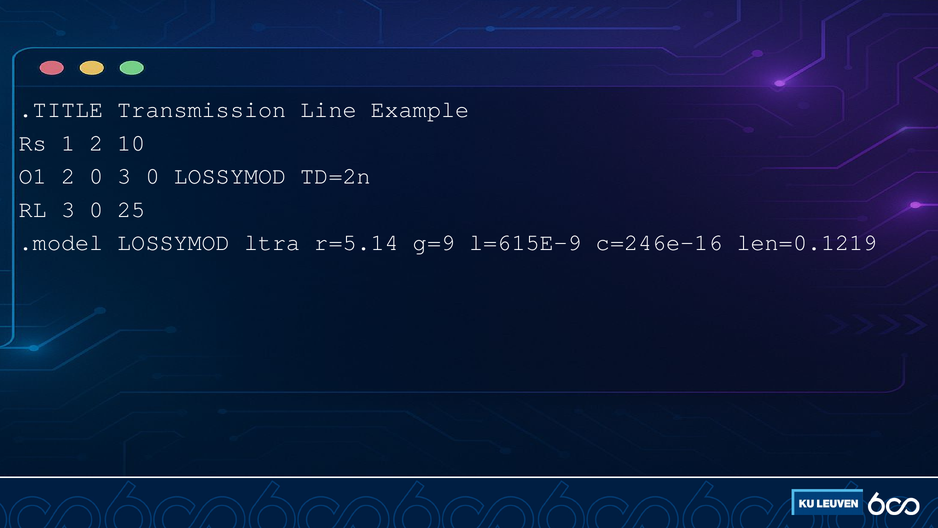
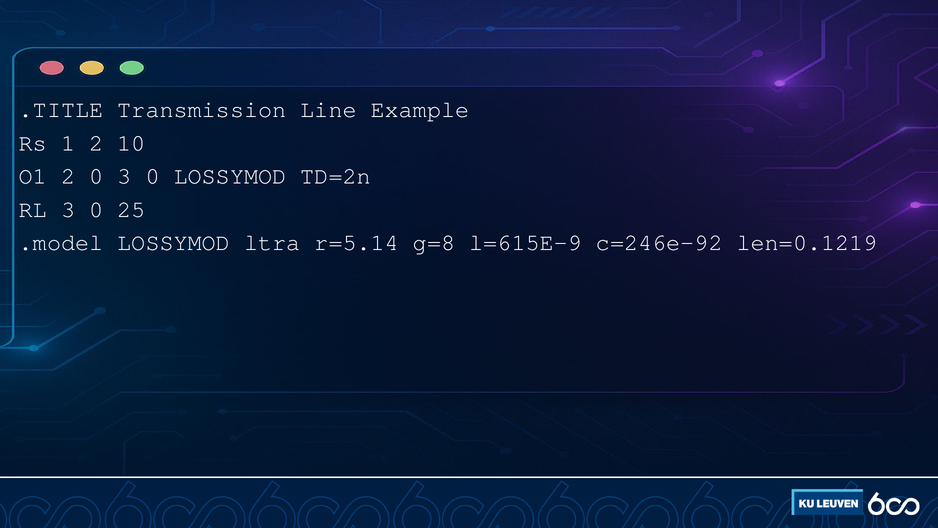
g=9: g=9 -> g=8
c=246e-16: c=246e-16 -> c=246e-92
